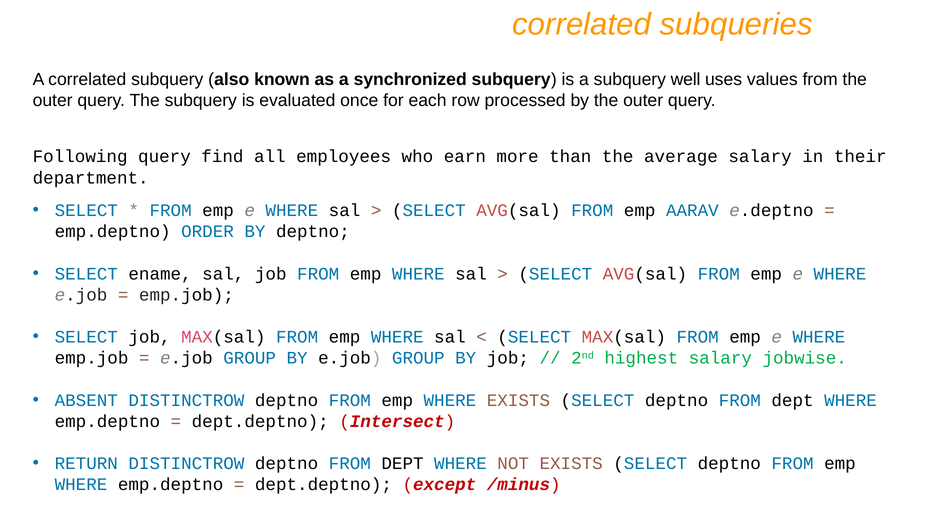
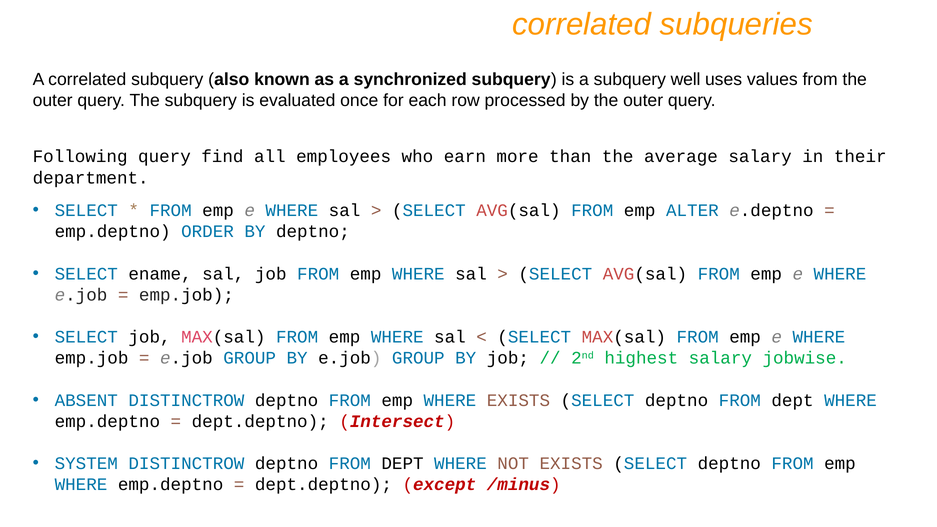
AARAV: AARAV -> ALTER
RETURN: RETURN -> SYSTEM
